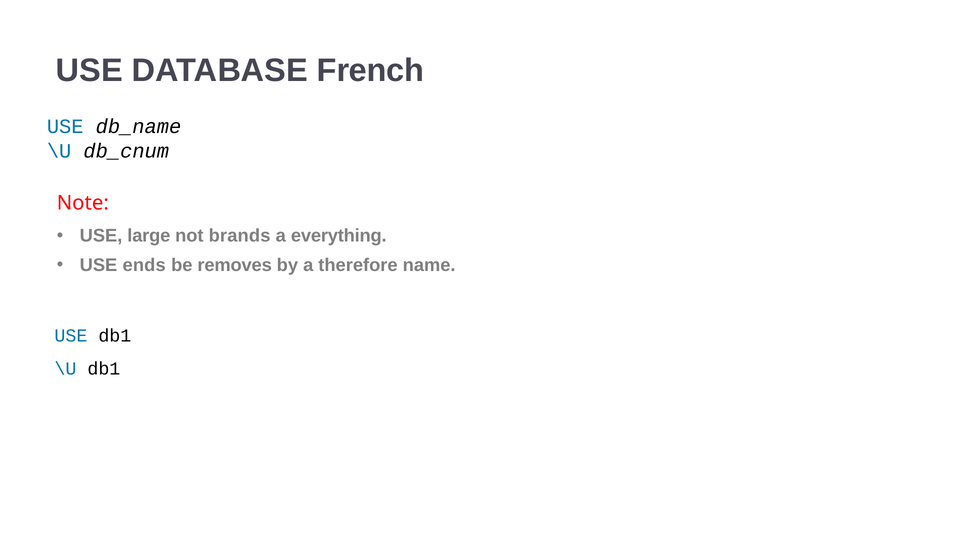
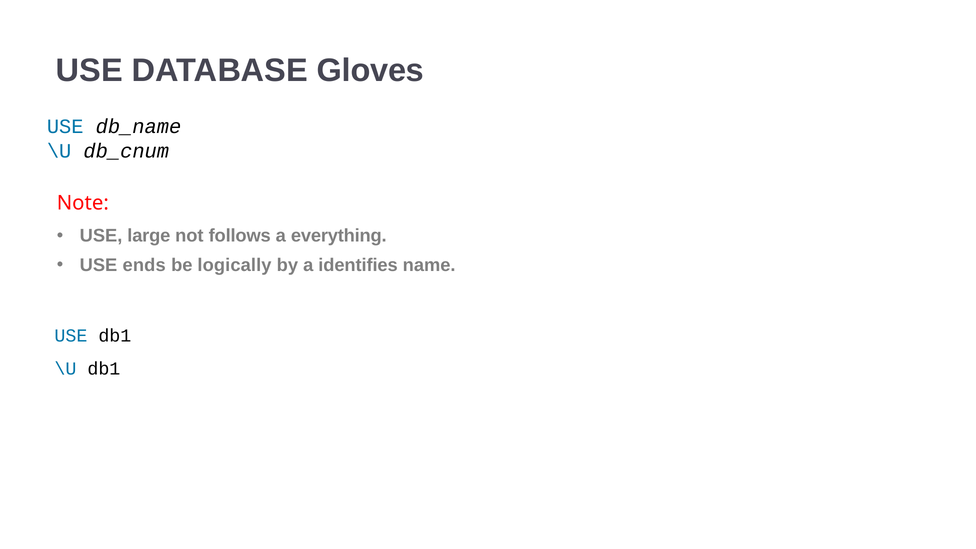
French: French -> Gloves
brands: brands -> follows
removes: removes -> logically
therefore: therefore -> identifies
